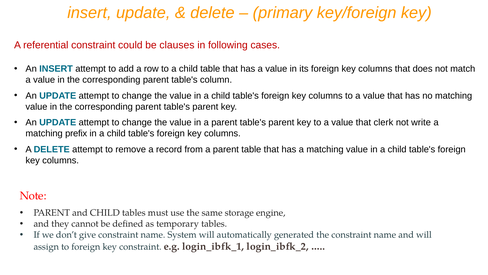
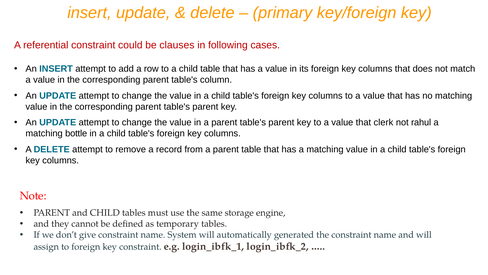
write: write -> rahul
prefix: prefix -> bottle
